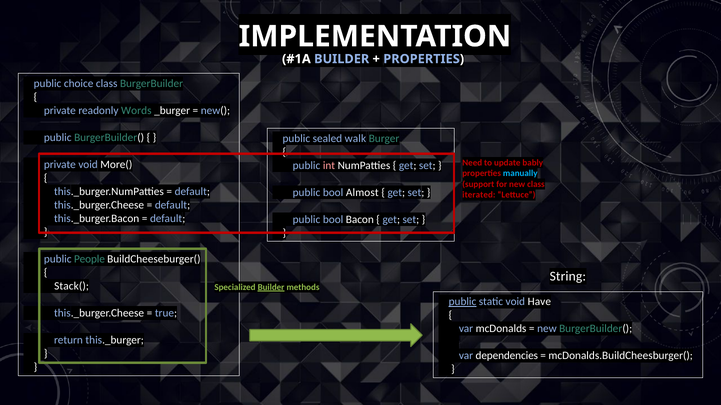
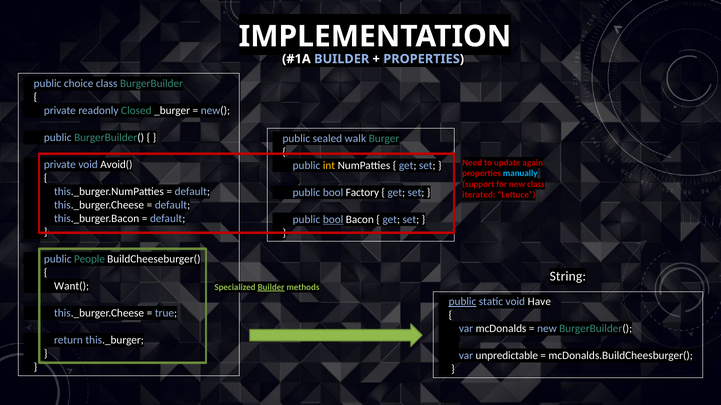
Words: Words -> Closed
bably: bably -> again
More(: More( -> Avoid(
int colour: pink -> yellow
Almost: Almost -> Factory
bool at (333, 220) underline: none -> present
Stack(: Stack( -> Want(
dependencies: dependencies -> unpredictable
